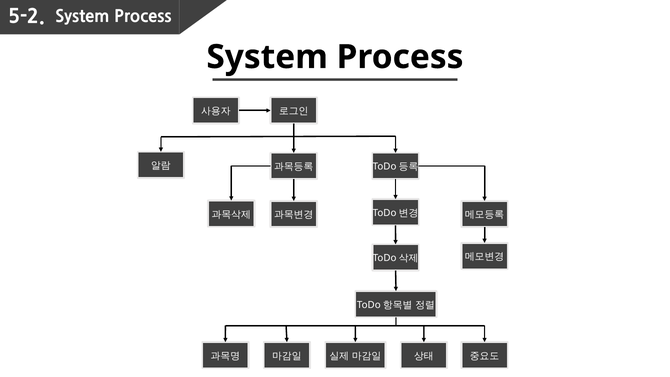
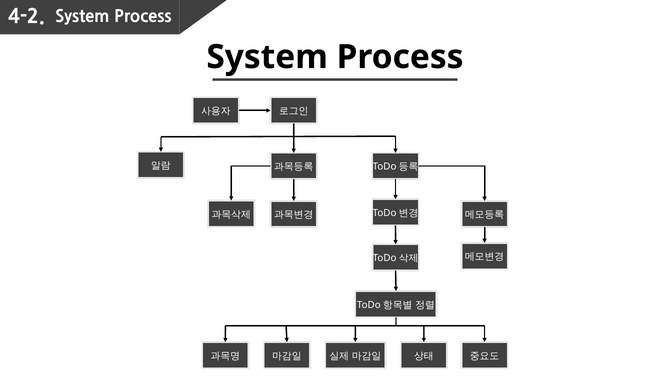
5-2: 5-2 -> 4-2
